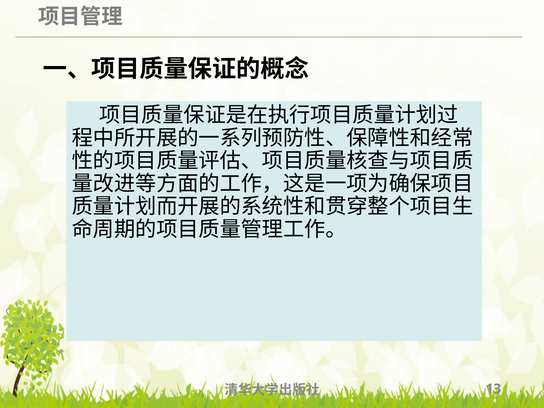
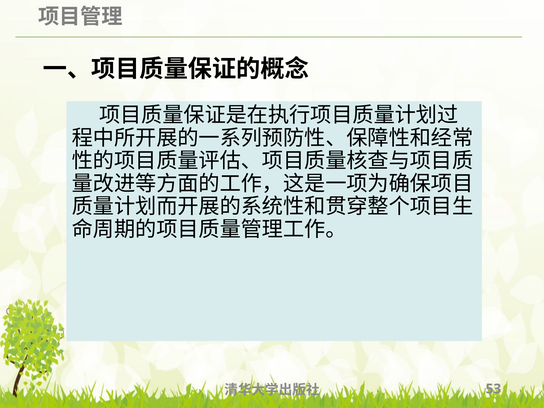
13: 13 -> 53
